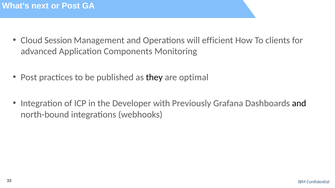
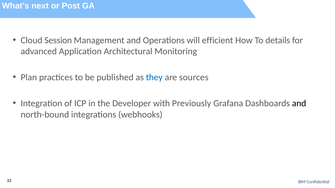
clients: clients -> details
Components: Components -> Architectural
Post at (29, 78): Post -> Plan
they colour: black -> blue
optimal: optimal -> sources
